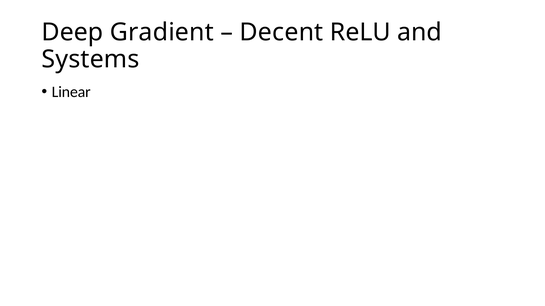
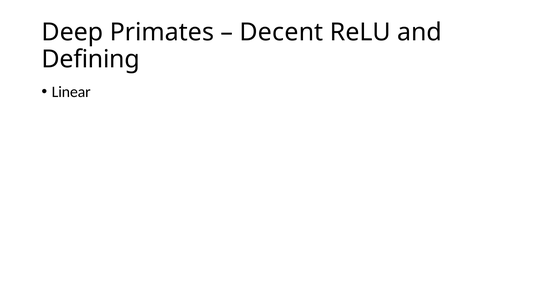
Gradient: Gradient -> Primates
Systems: Systems -> Defining
